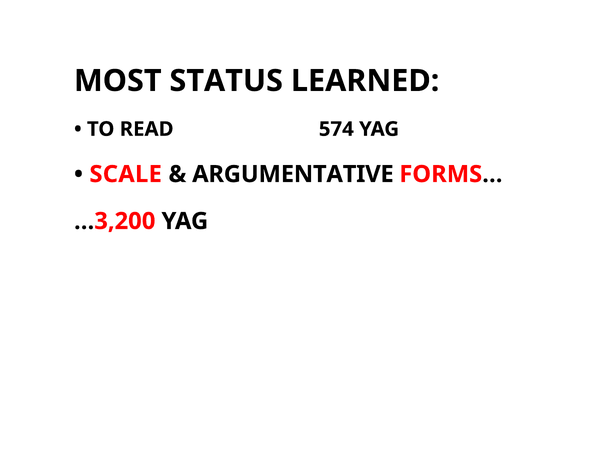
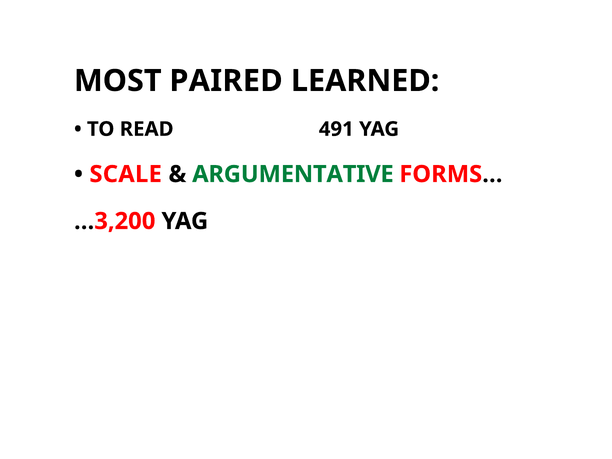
STATUS: STATUS -> PAIRED
574: 574 -> 491
ARGUMENTATIVE colour: black -> green
